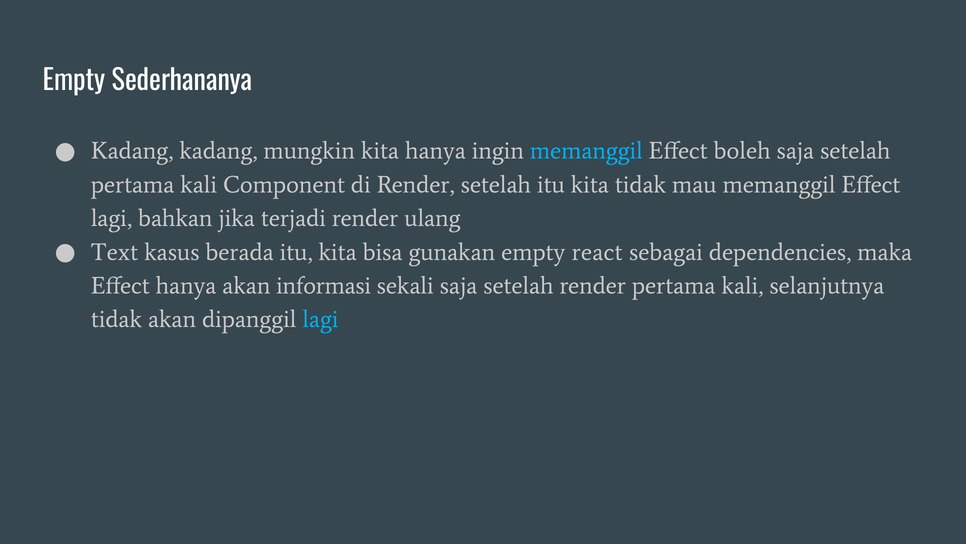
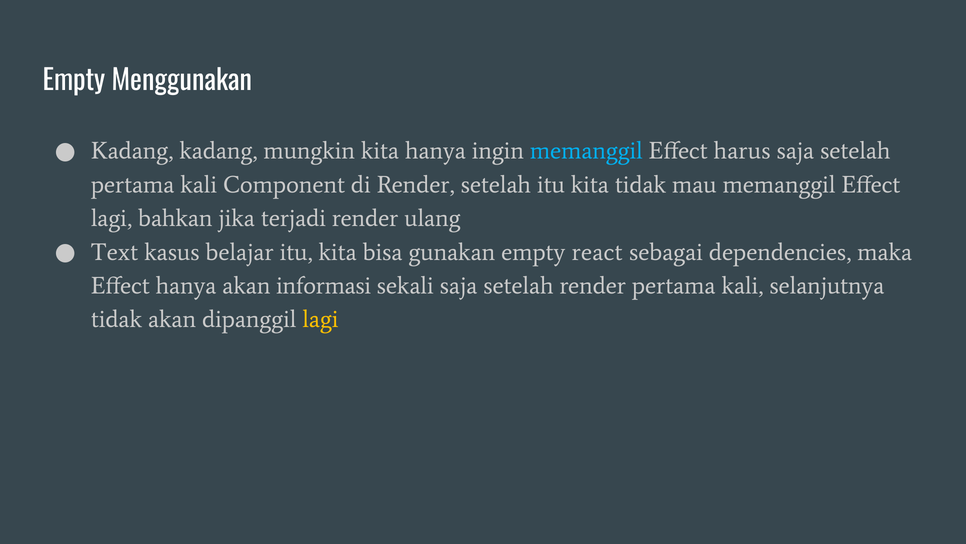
Sederhananya: Sederhananya -> Menggunakan
boleh: boleh -> harus
berada: berada -> belajar
lagi at (320, 319) colour: light blue -> yellow
